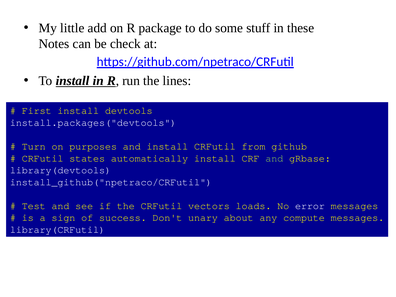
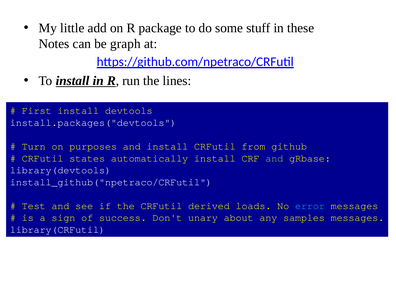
check: check -> graph
vectors: vectors -> derived
error colour: white -> light blue
compute: compute -> samples
